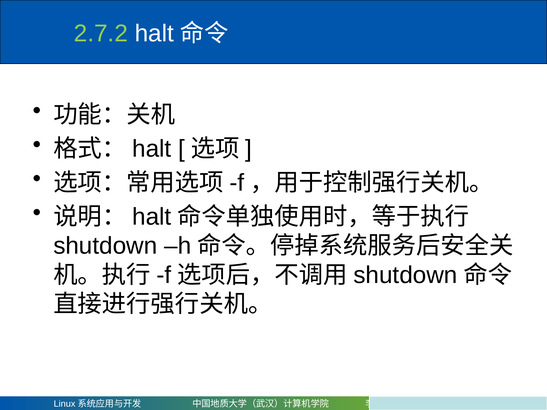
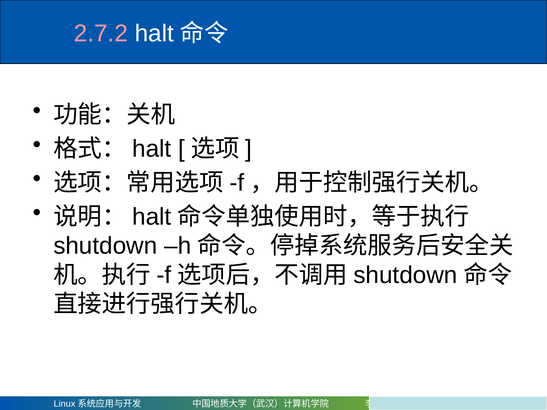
2.7.2 colour: light green -> pink
